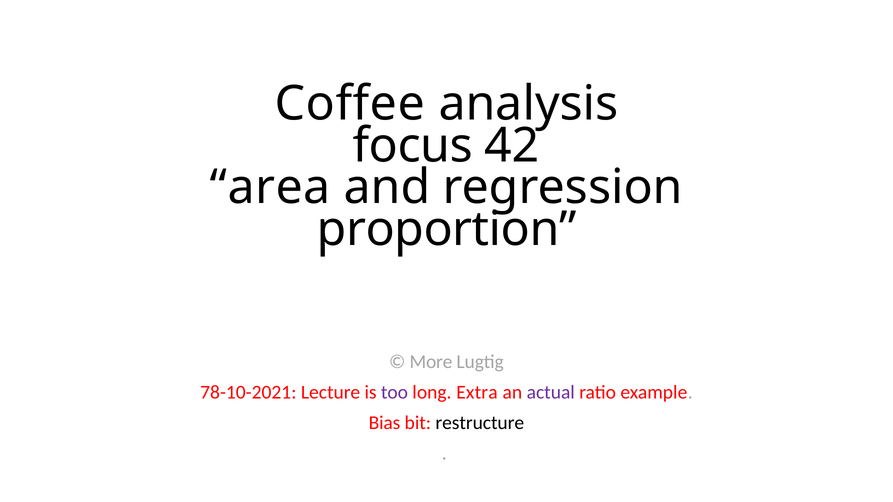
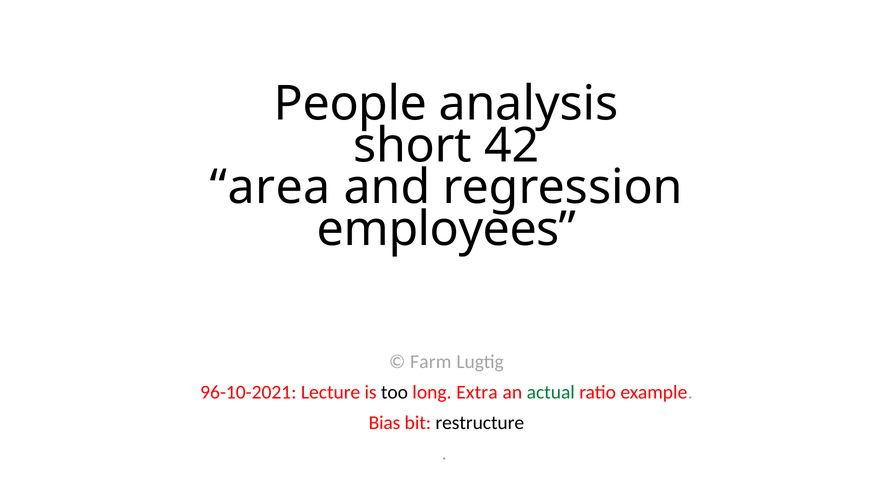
Coffee: Coffee -> People
focus: focus -> short
proportion: proportion -> employees
More: More -> Farm
78-10-2021: 78-10-2021 -> 96-10-2021
too colour: purple -> black
actual colour: purple -> green
